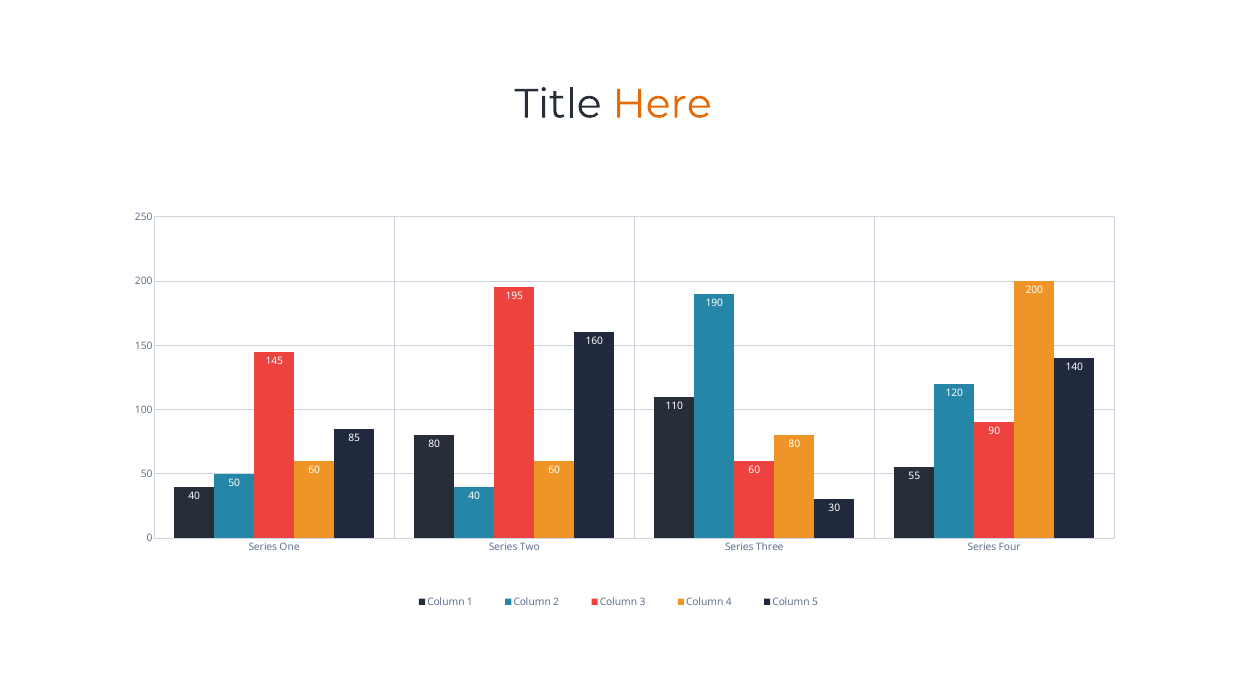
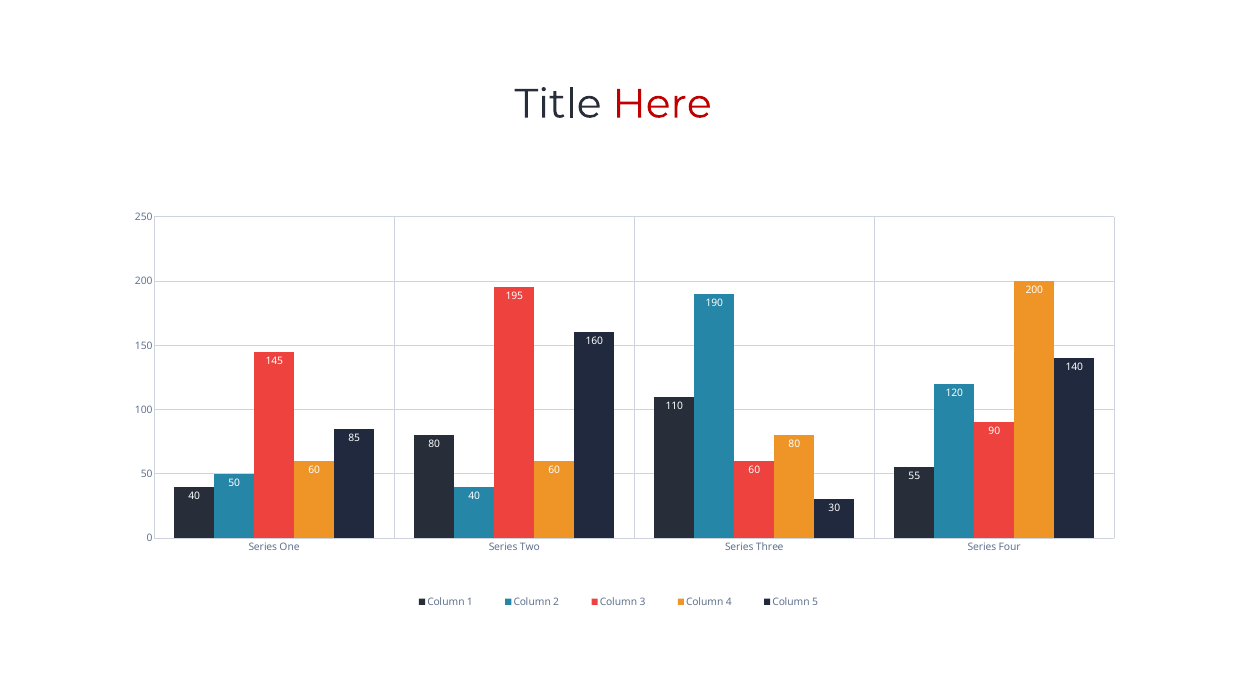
Here colour: orange -> red
